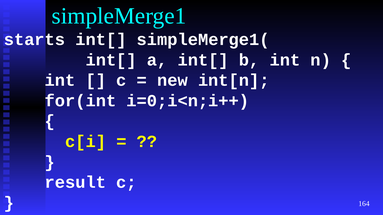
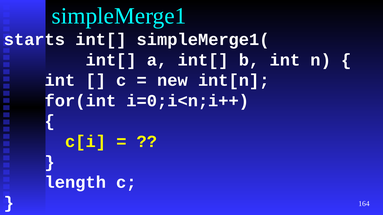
result: result -> length
